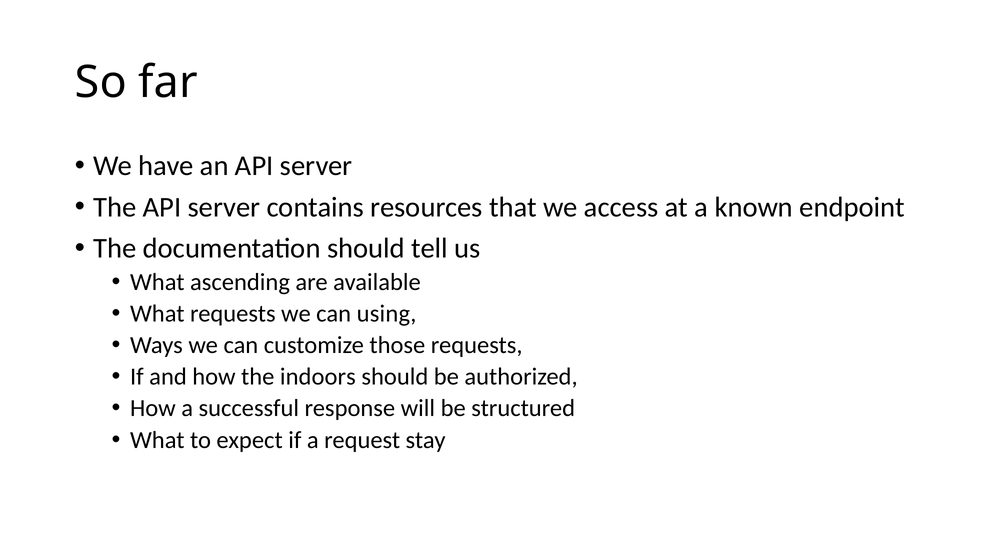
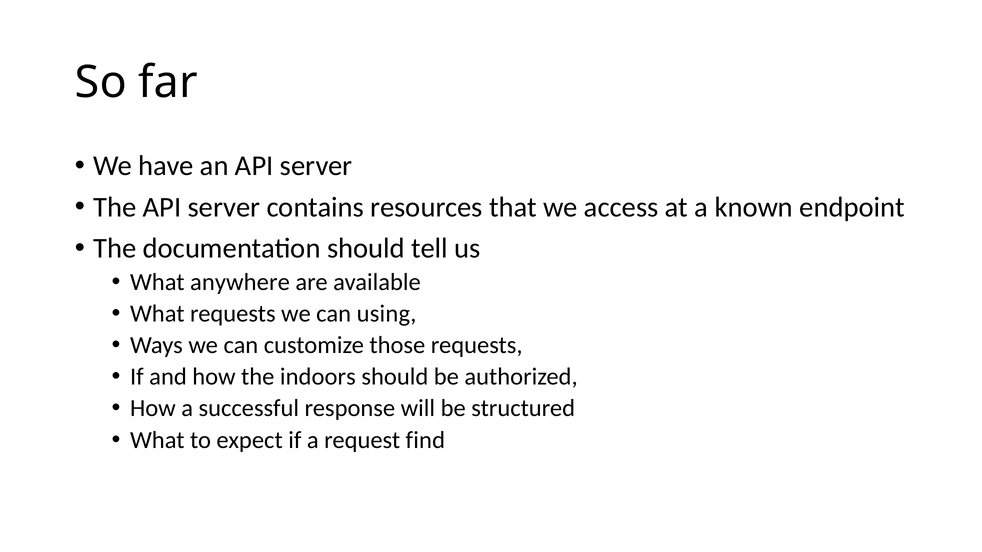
ascending: ascending -> anywhere
stay: stay -> find
